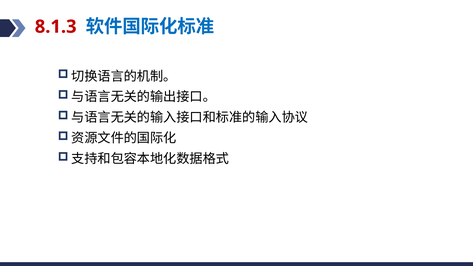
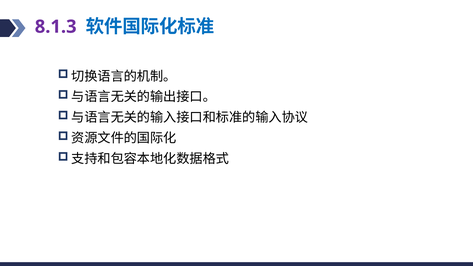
8.1.3 colour: red -> purple
